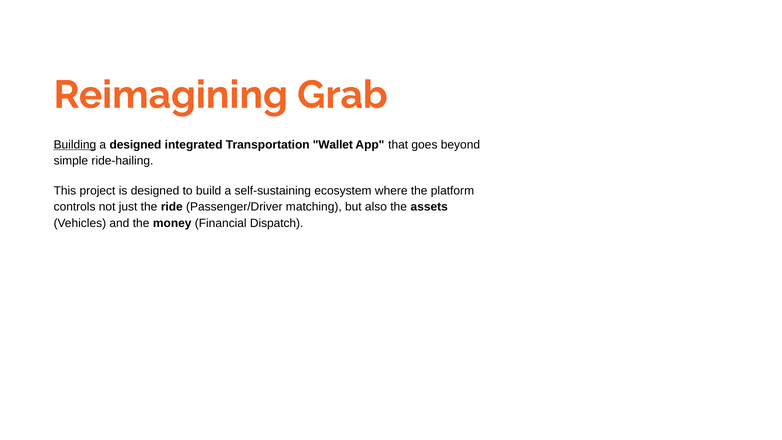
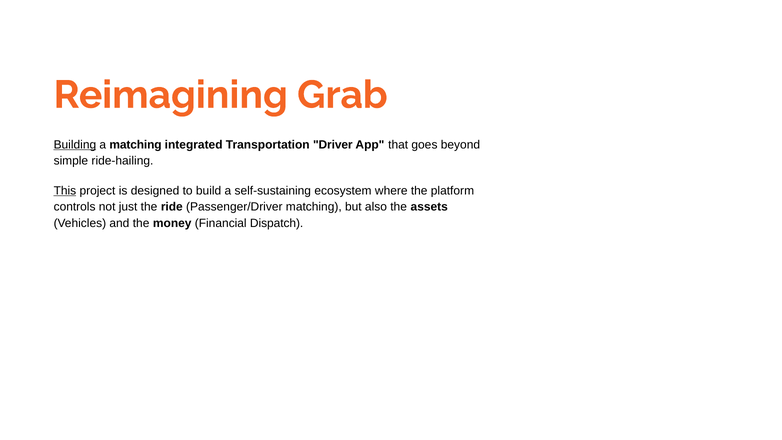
a designed: designed -> matching
Wallet: Wallet -> Driver
This underline: none -> present
